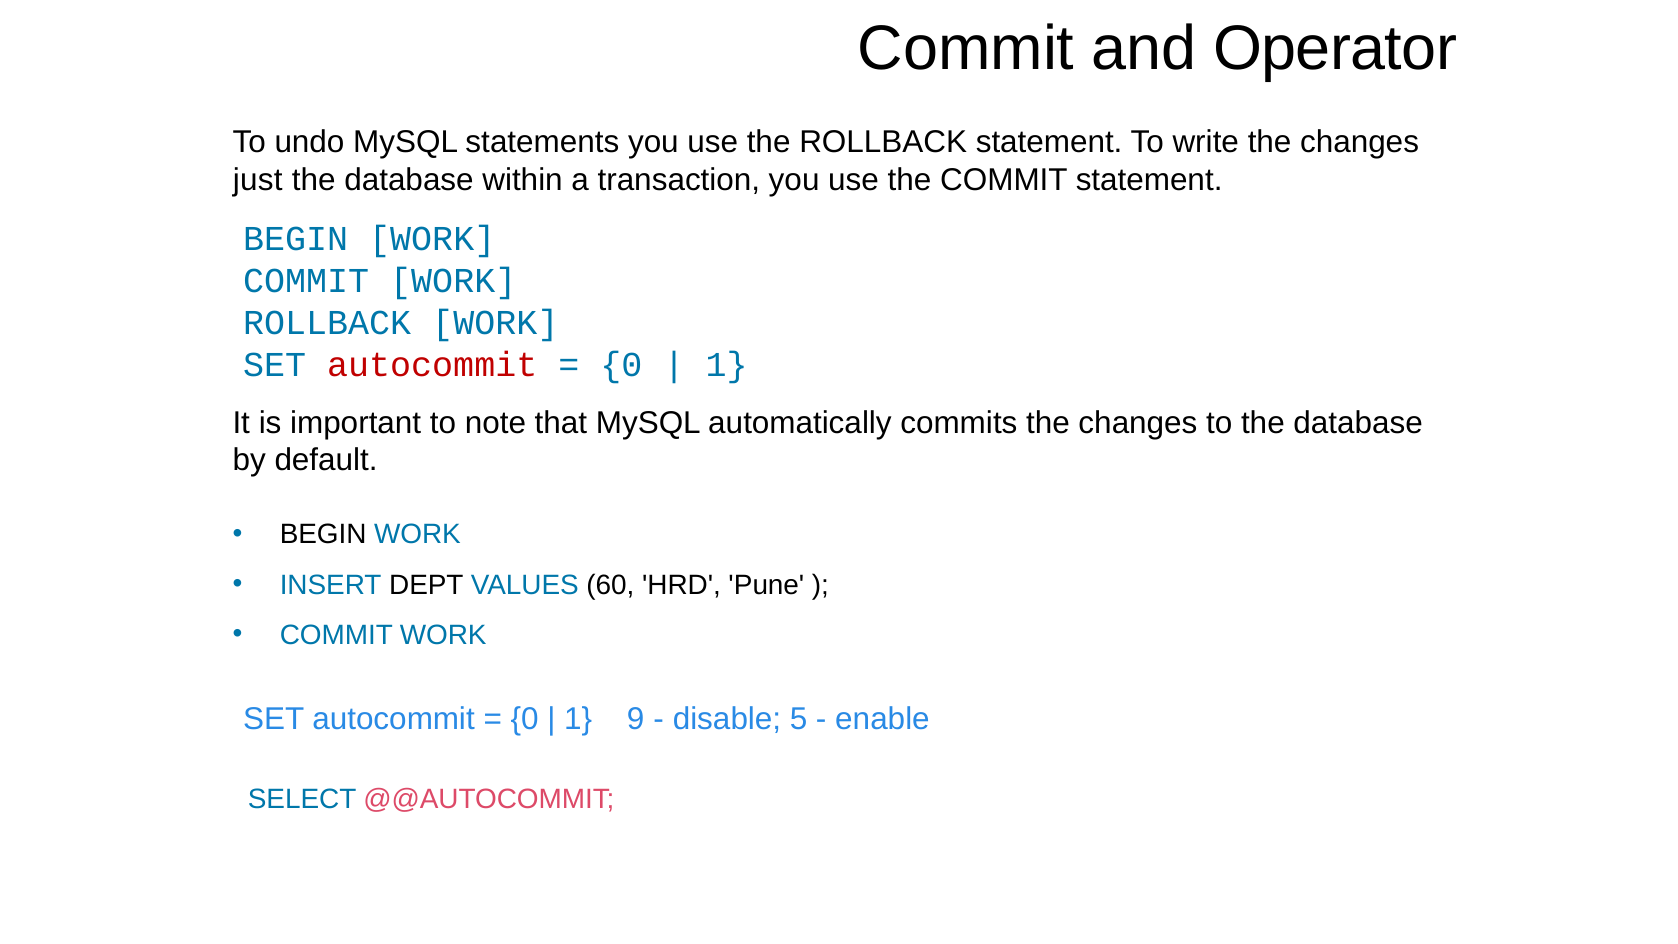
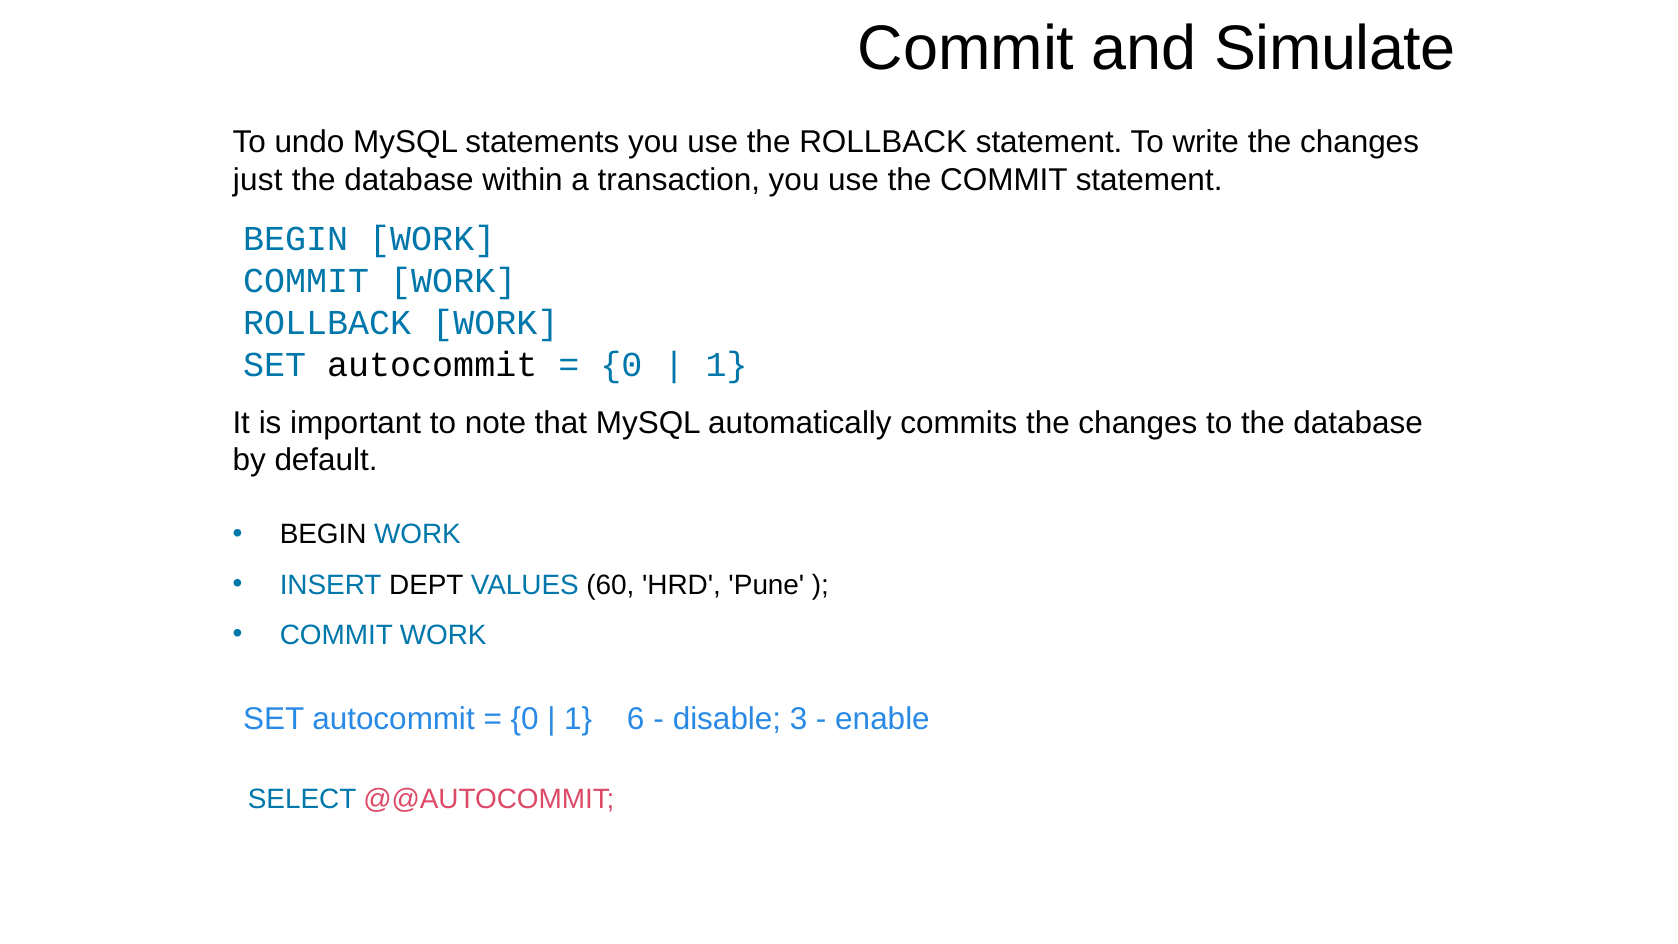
Operator: Operator -> Simulate
autocommit at (432, 365) colour: red -> black
9: 9 -> 6
5: 5 -> 3
